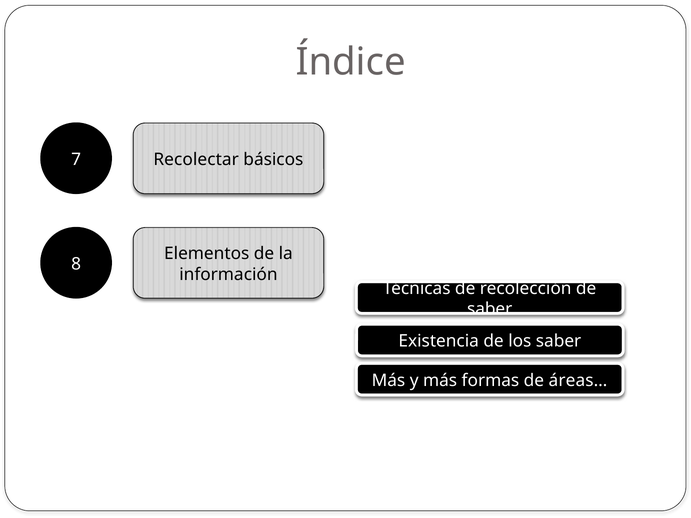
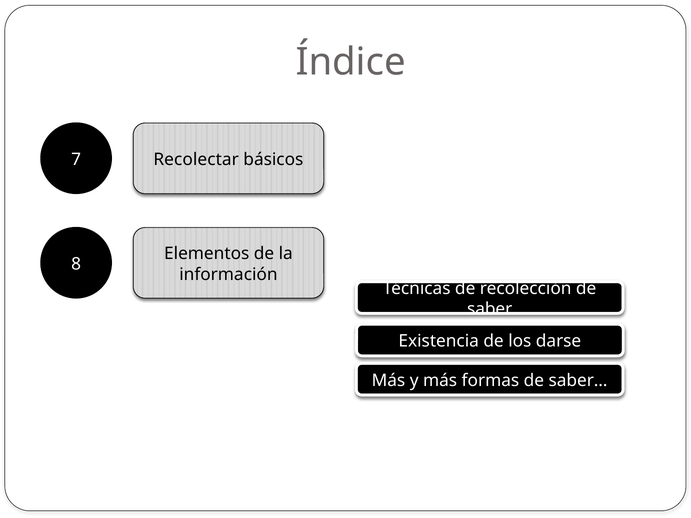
los saber: saber -> darse
áreas…: áreas… -> saber…
